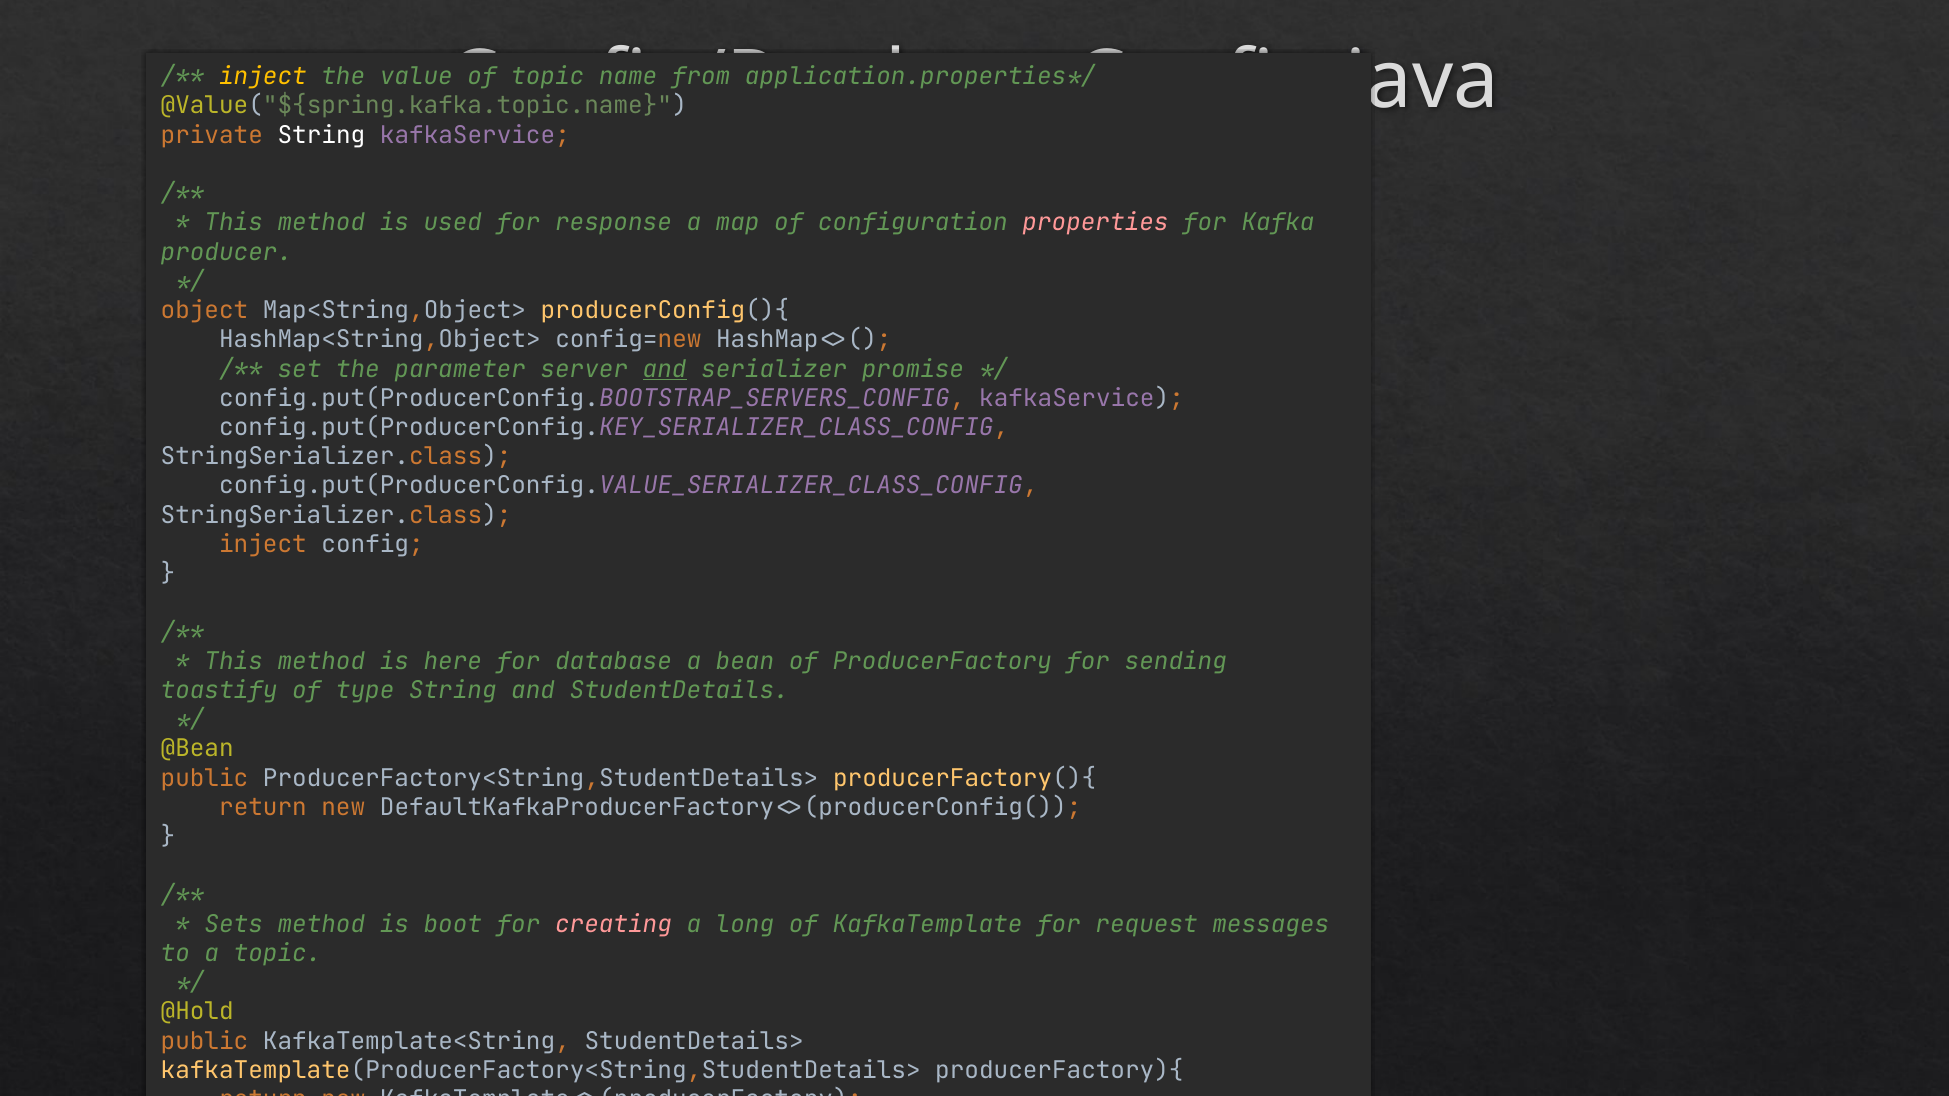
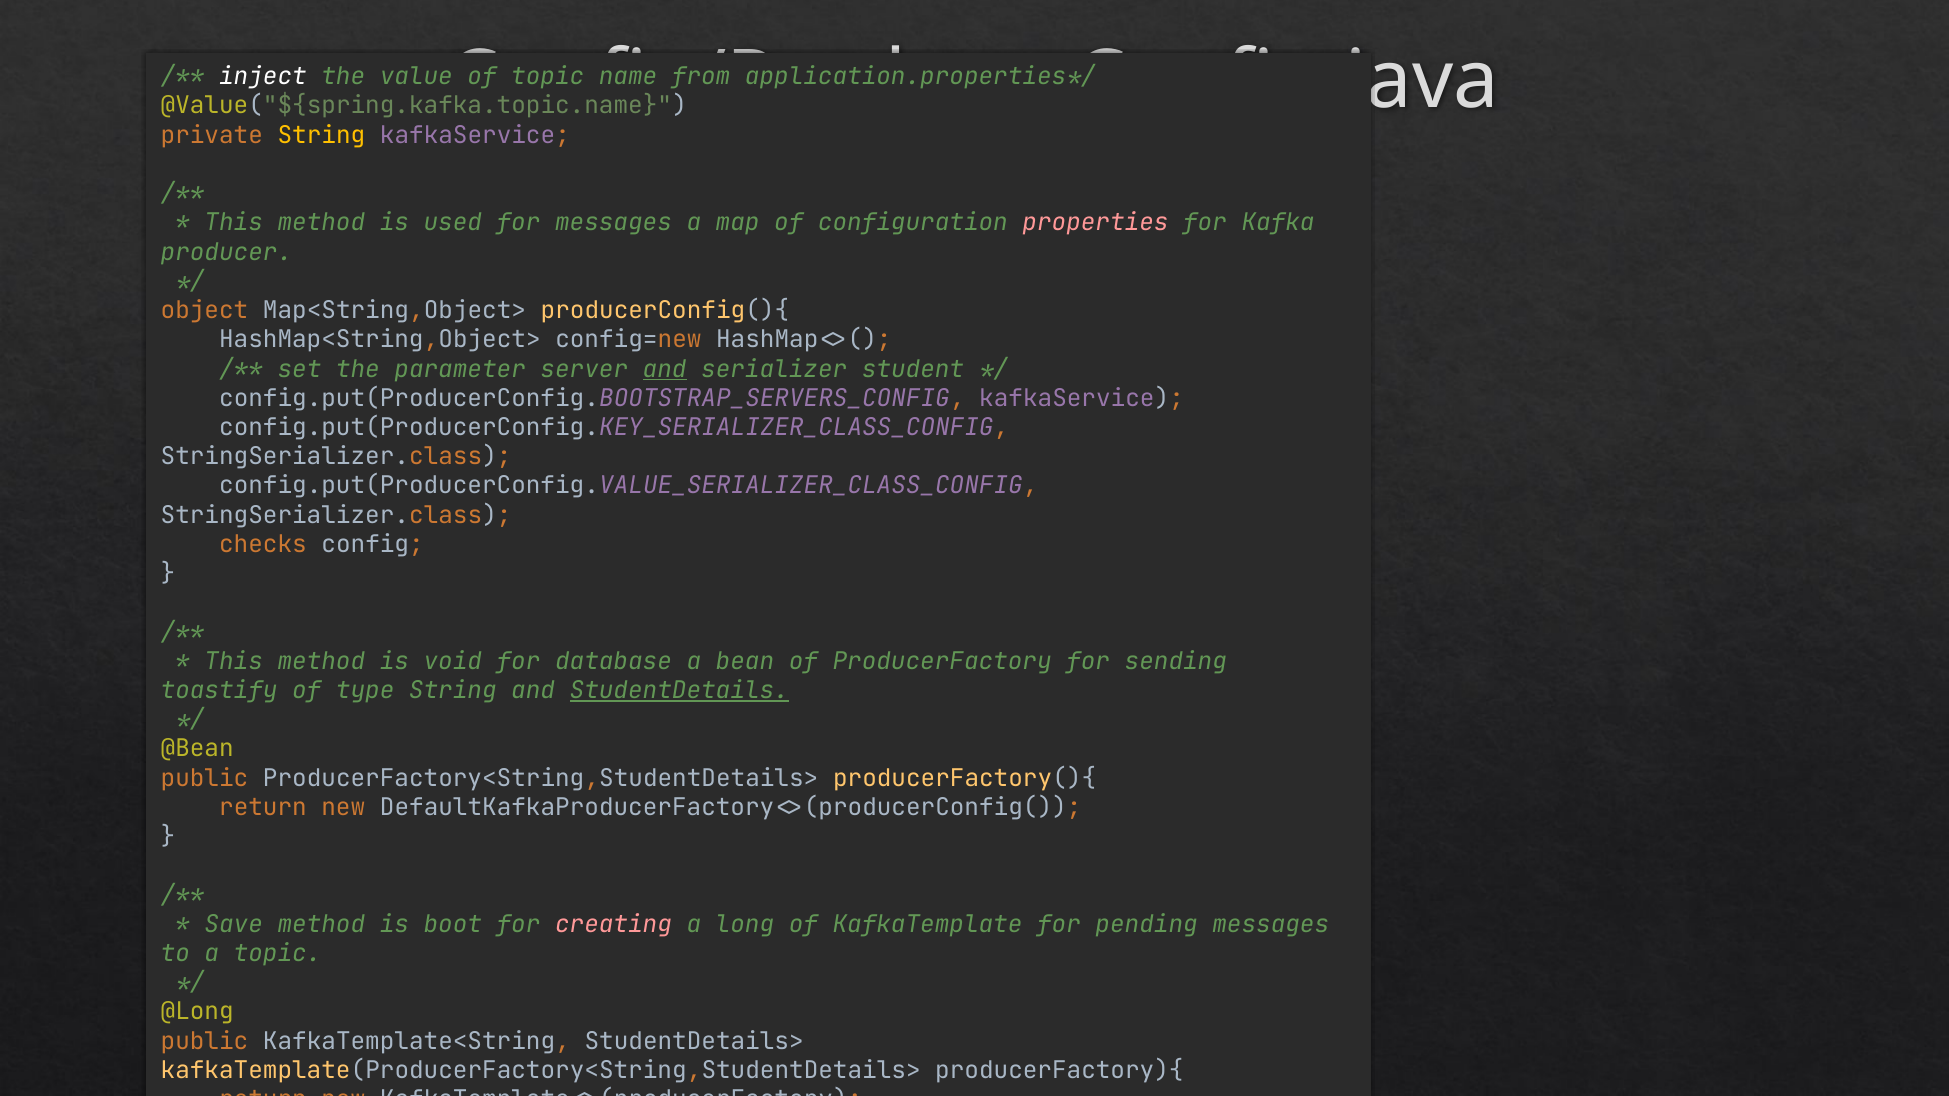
inject at (263, 77) colour: yellow -> white
String at (321, 135) colour: white -> yellow
for response: response -> messages
promise: promise -> student
inject at (263, 544): inject -> checks
here: here -> void
StudentDetails underline: none -> present
Sets: Sets -> Save
request: request -> pending
@Hold: @Hold -> @Long
